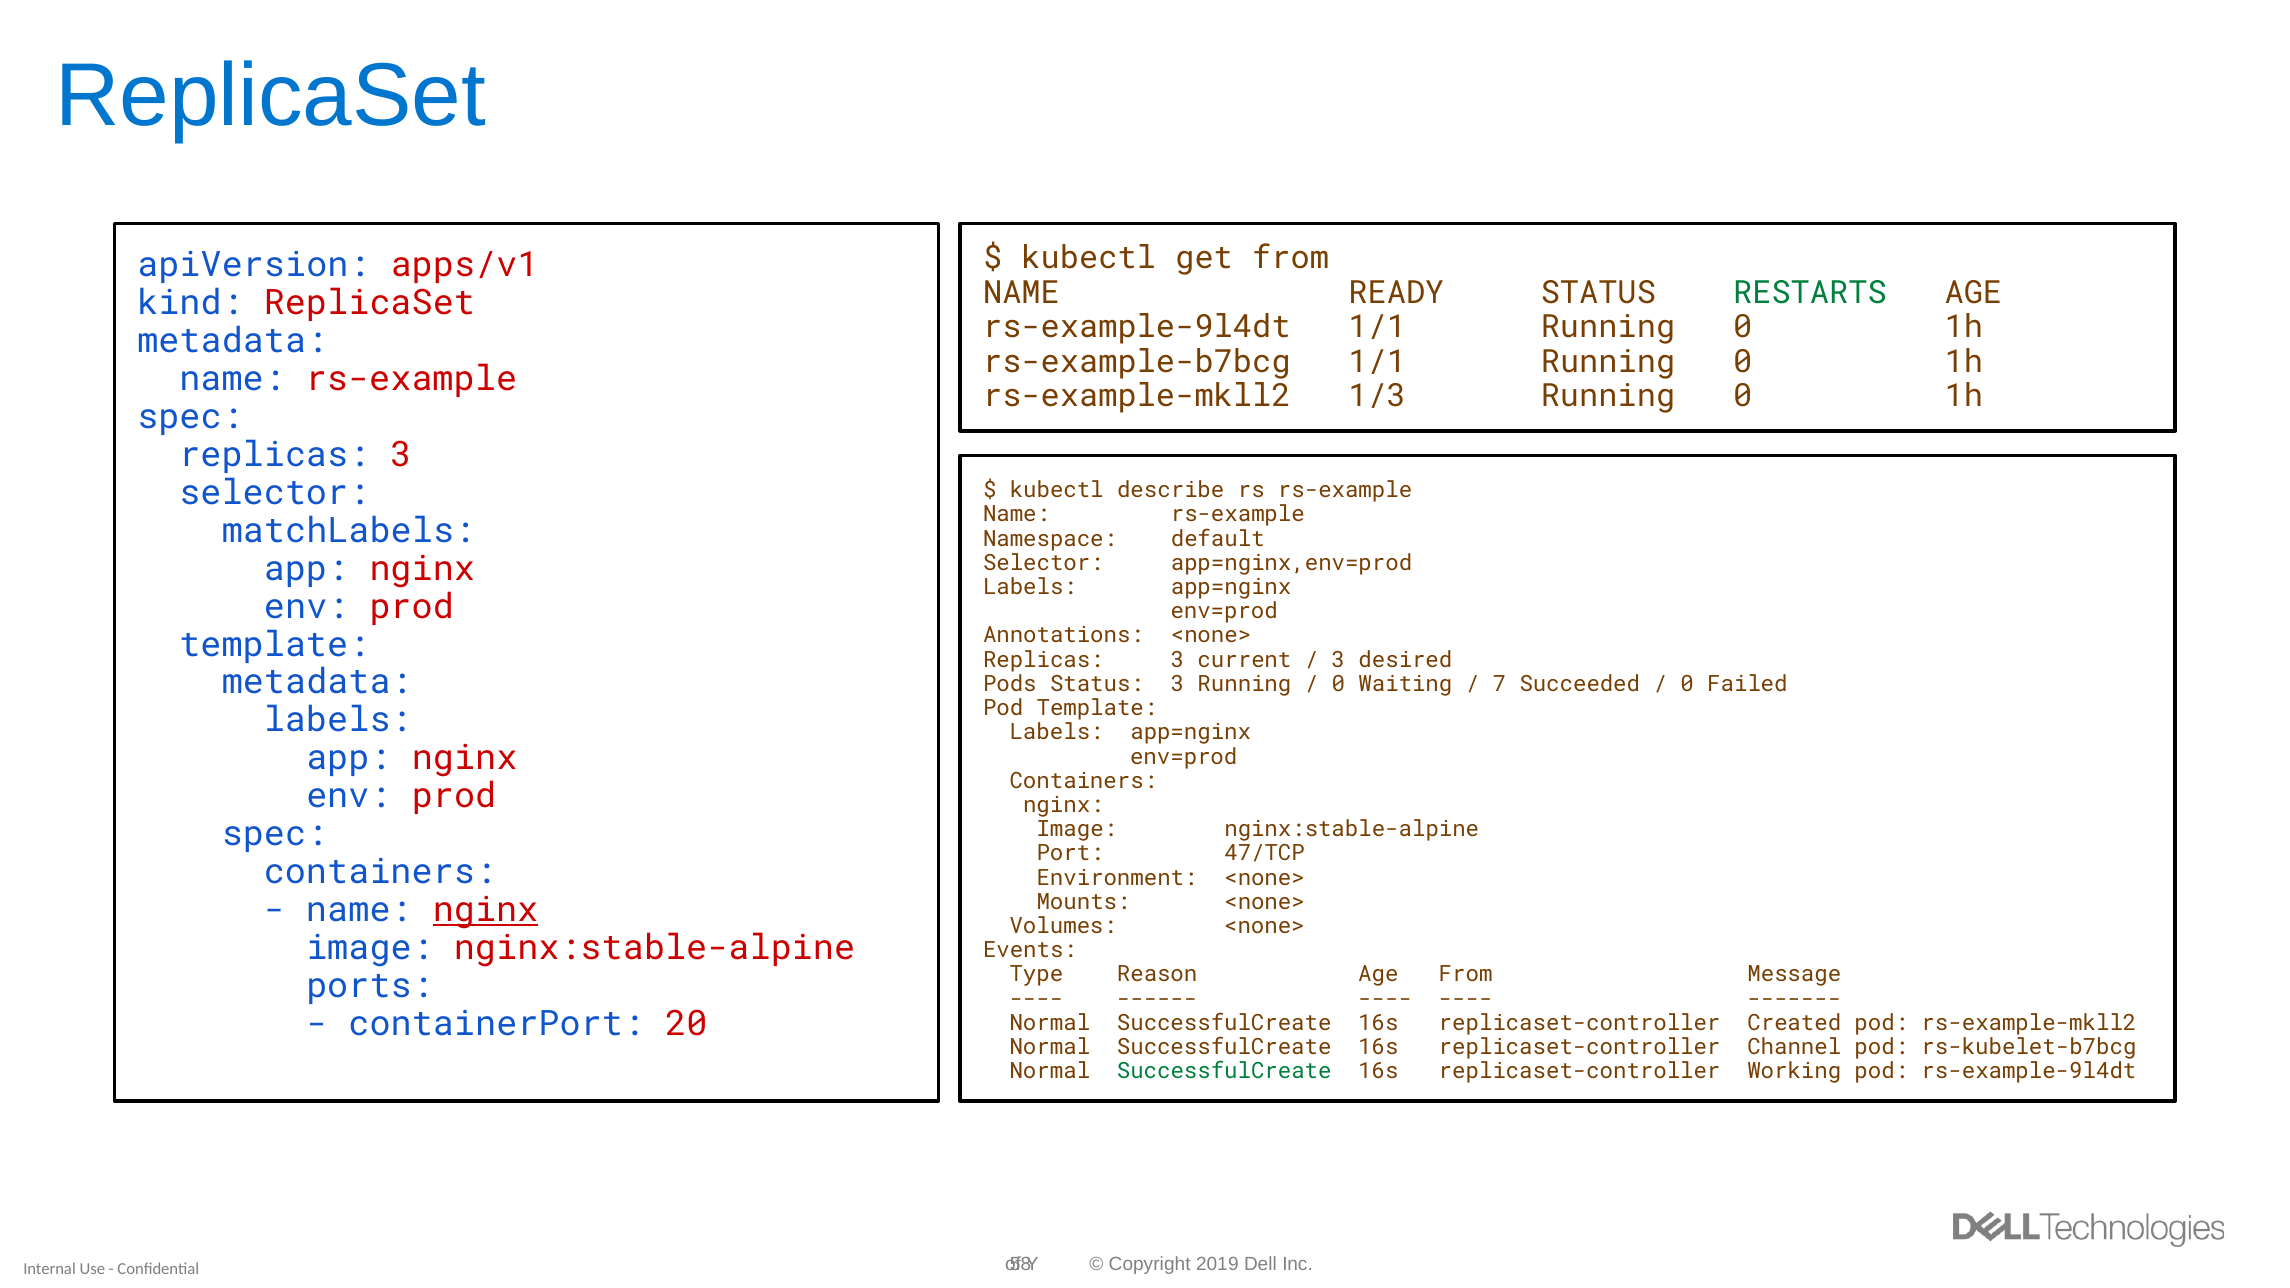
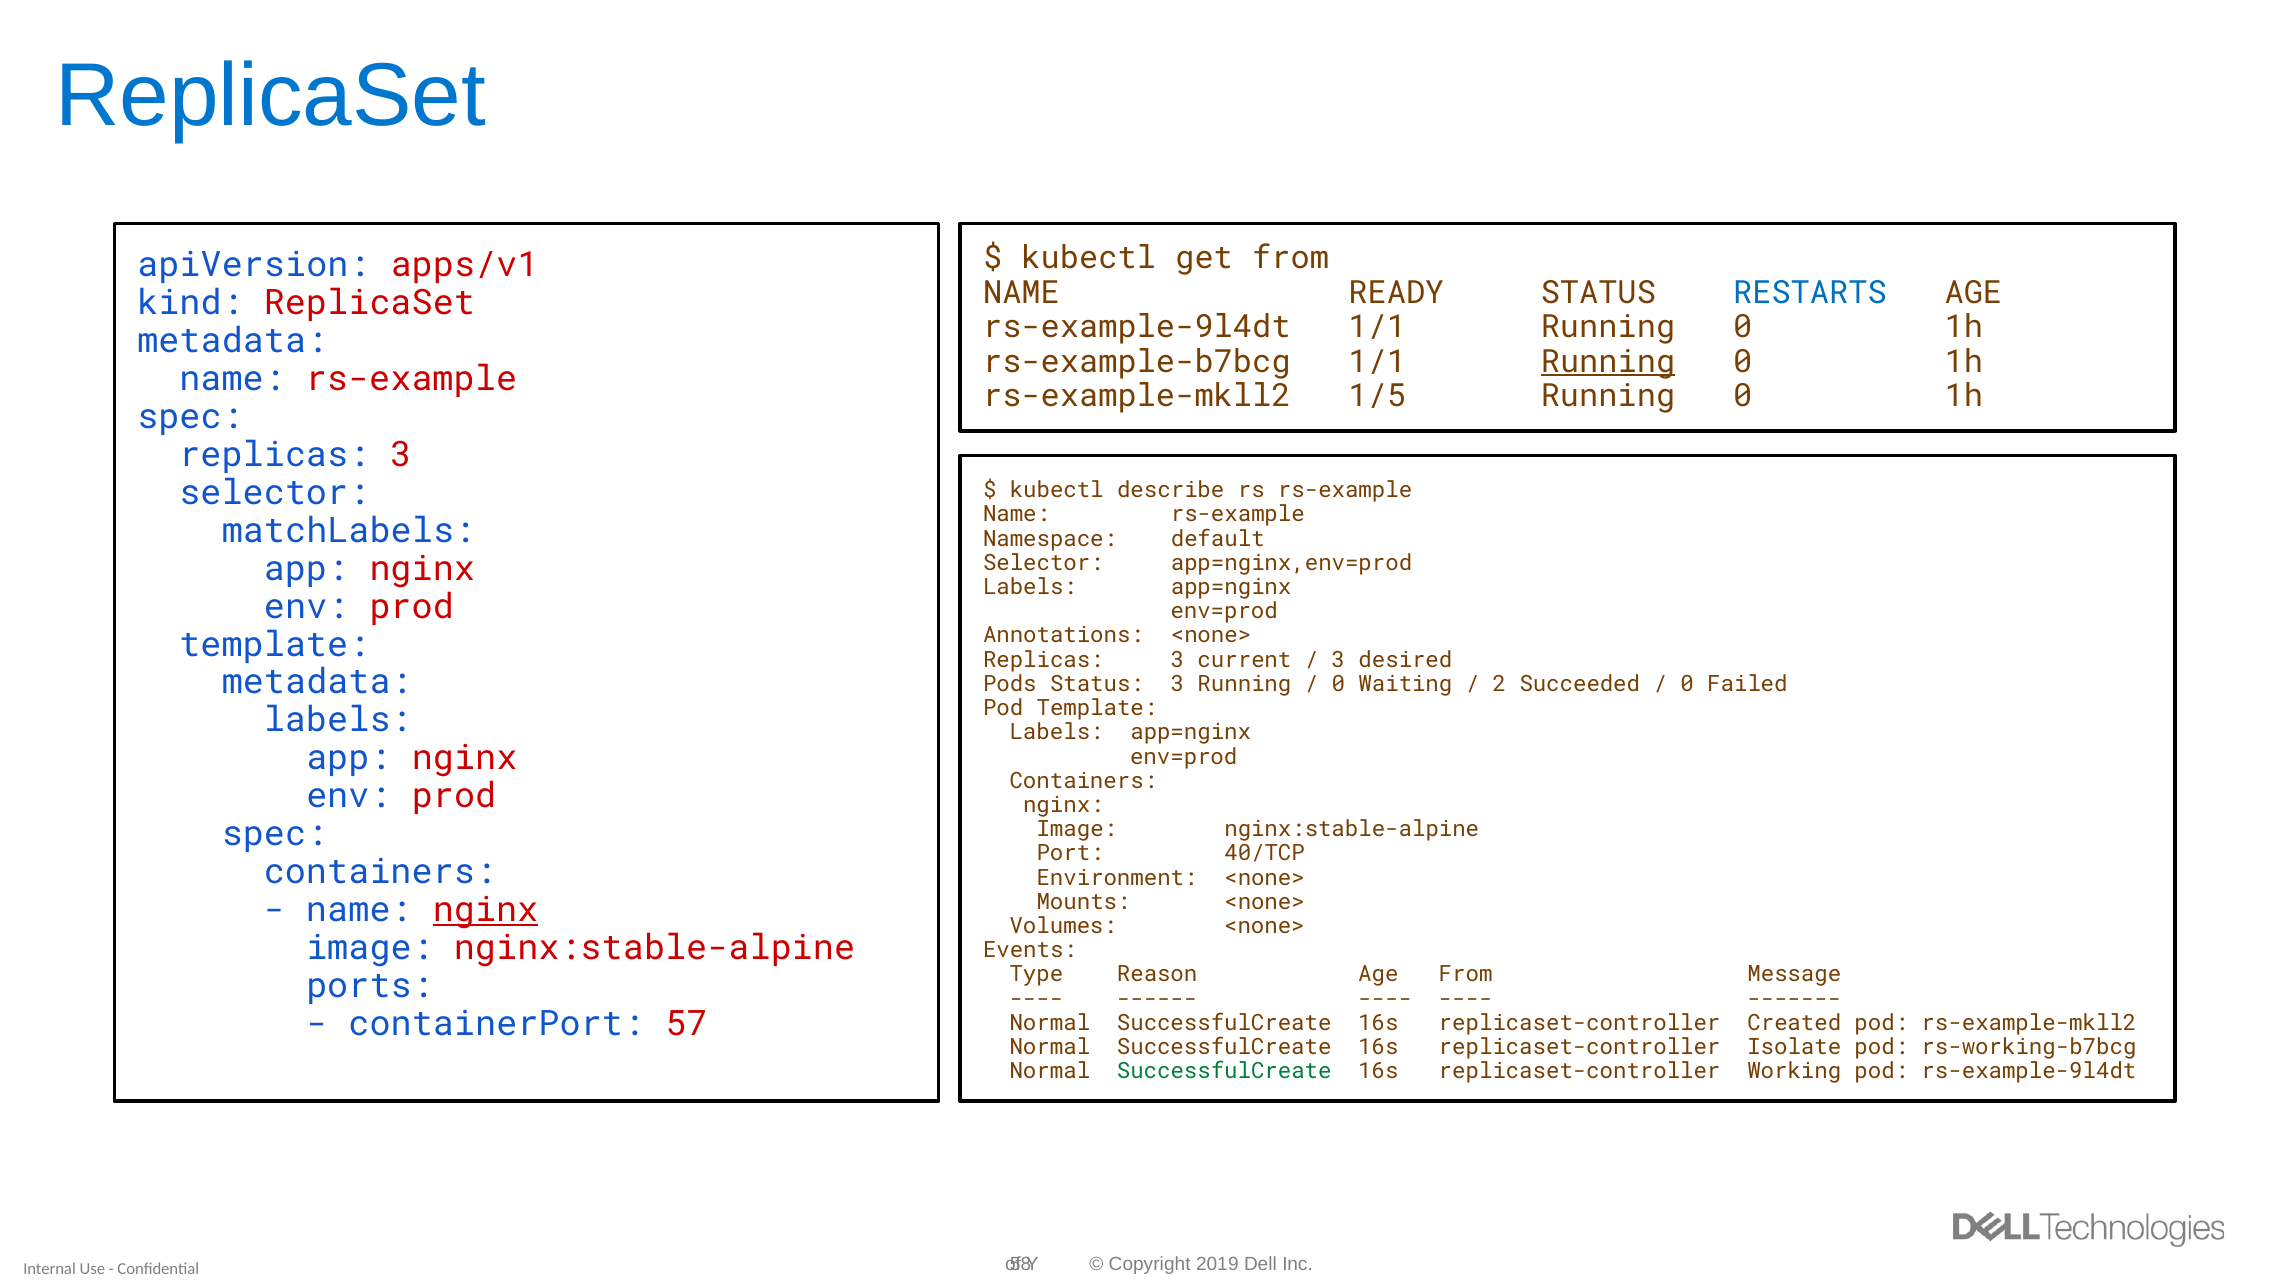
RESTARTS colour: green -> blue
Running at (1608, 362) underline: none -> present
1/3: 1/3 -> 1/5
7: 7 -> 2
47/TCP: 47/TCP -> 40/TCP
20: 20 -> 57
Channel: Channel -> Isolate
rs-kubelet-b7bcg: rs-kubelet-b7bcg -> rs-working-b7bcg
